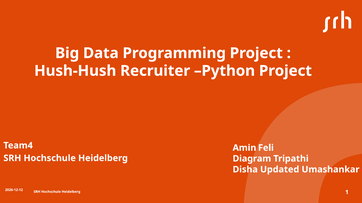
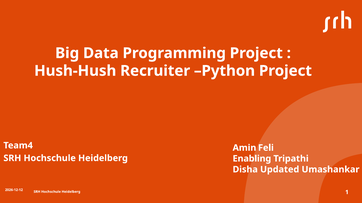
Diagram: Diagram -> Enabling
